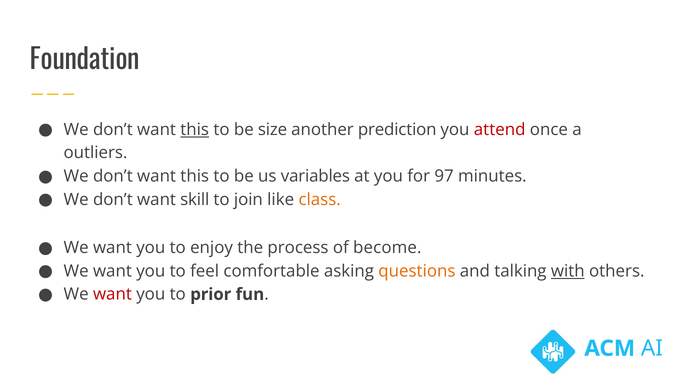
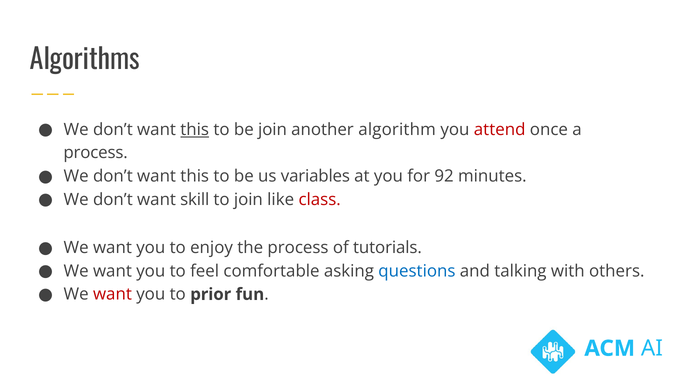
Foundation: Foundation -> Algorithms
be size: size -> join
prediction: prediction -> algorithm
outliers at (95, 153): outliers -> process
97: 97 -> 92
class colour: orange -> red
become: become -> tutorials
questions colour: orange -> blue
with underline: present -> none
